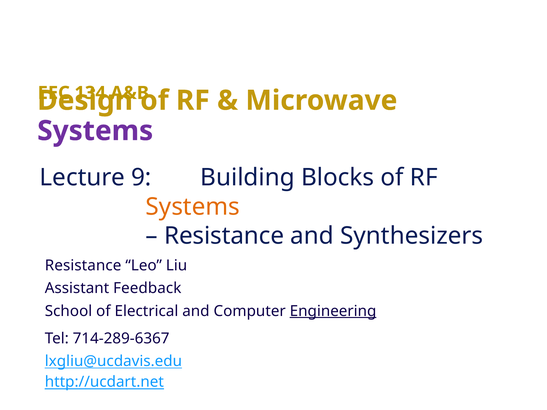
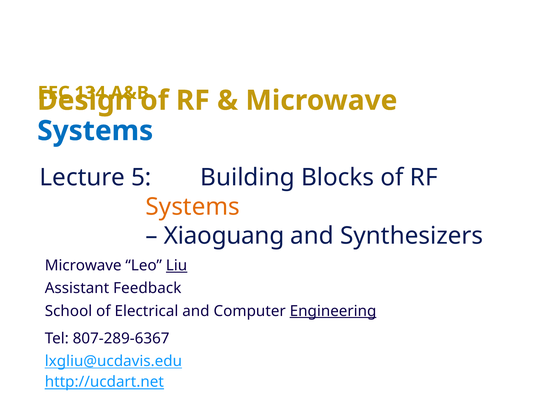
Systems at (95, 131) colour: purple -> blue
9: 9 -> 5
Resistance at (224, 236): Resistance -> Xiaoguang
Resistance at (83, 266): Resistance -> Microwave
Liu underline: none -> present
714-289-6367: 714-289-6367 -> 807-289-6367
